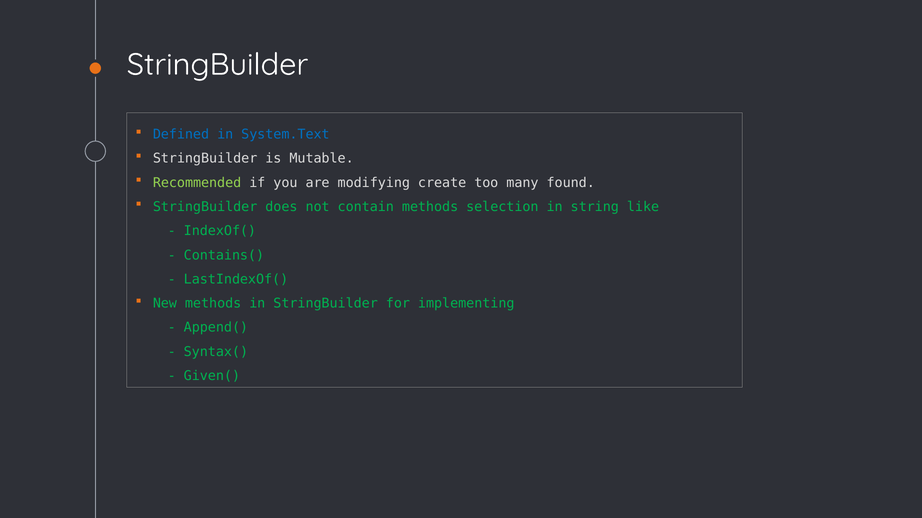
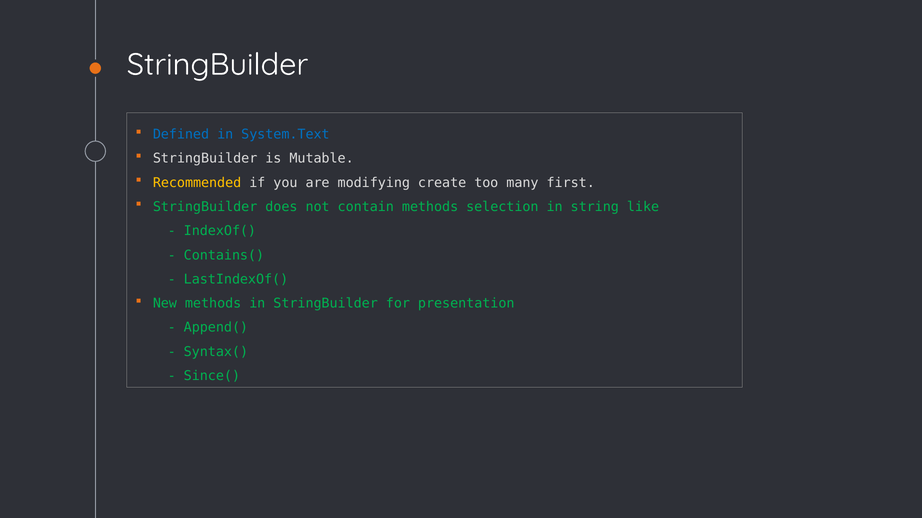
Recommended colour: light green -> yellow
found: found -> first
implementing: implementing -> presentation
Given(: Given( -> Since(
